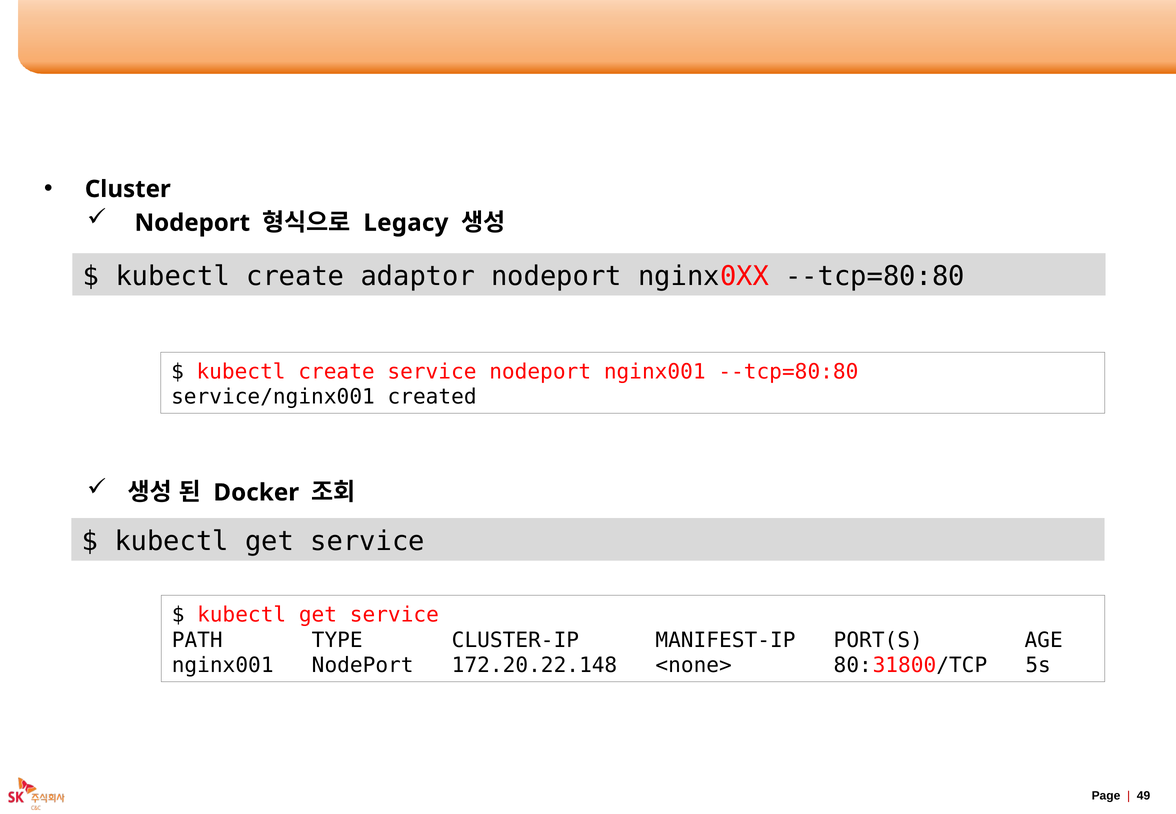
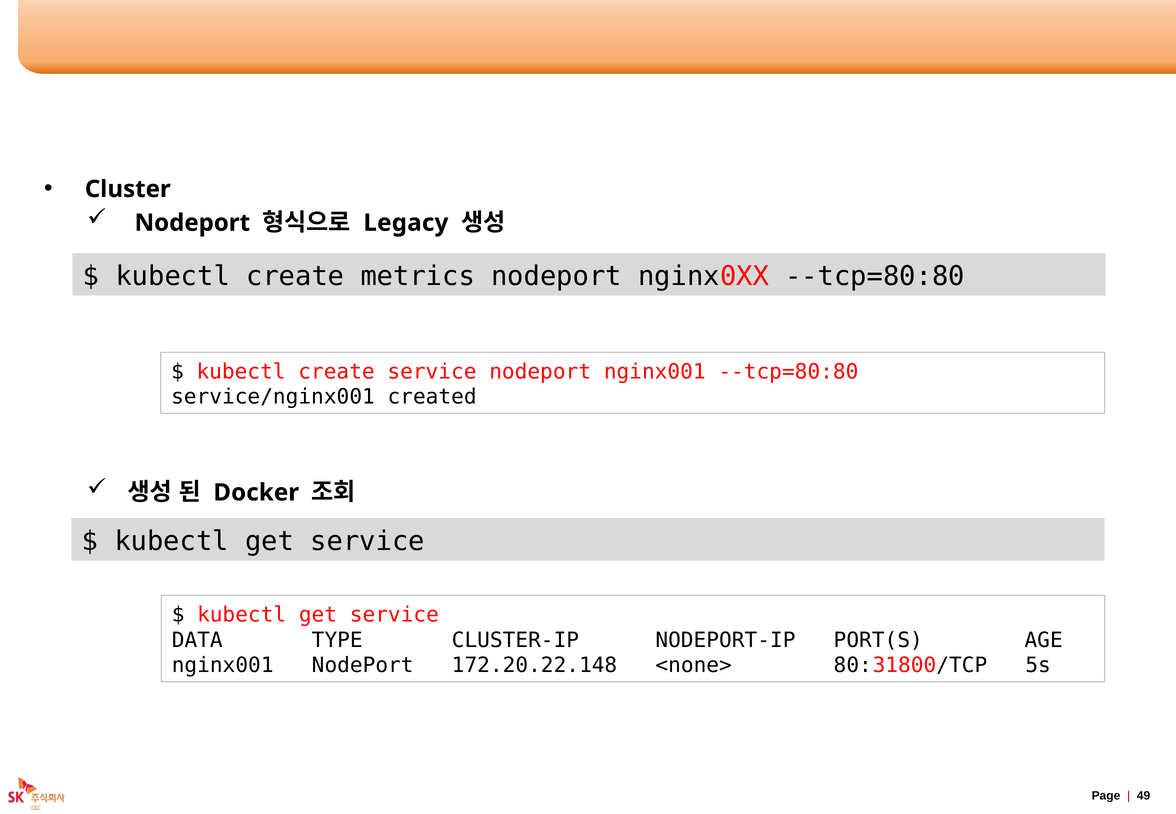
adaptor: adaptor -> metrics
PATH: PATH -> DATA
MANIFEST-IP: MANIFEST-IP -> NODEPORT-IP
